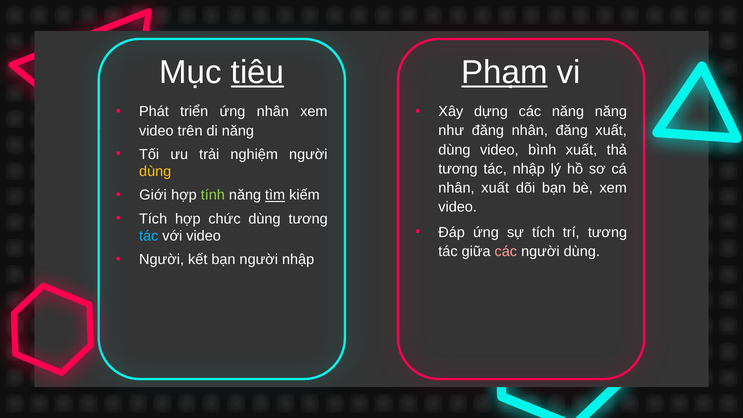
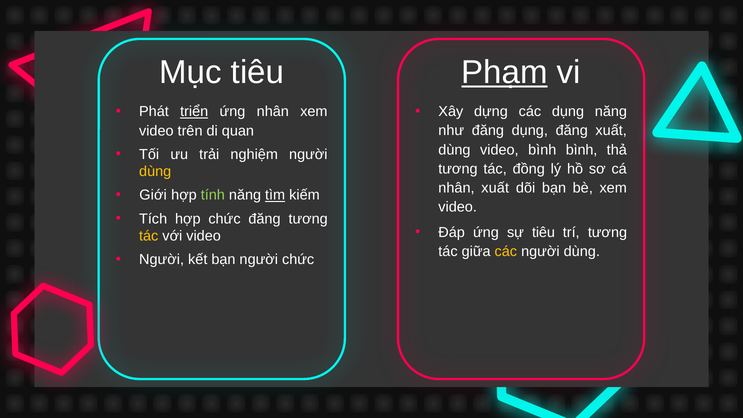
tiêu at (258, 72) underline: present -> none
triển underline: none -> present
các năng: năng -> dụng
đăng nhân: nhân -> dụng
di năng: năng -> quan
bình xuất: xuất -> bình
tác nhập: nhập -> đồng
chức dùng: dùng -> đăng
sự tích: tích -> tiêu
tác at (149, 236) colour: light blue -> yellow
các at (506, 251) colour: pink -> yellow
người nhập: nhập -> chức
